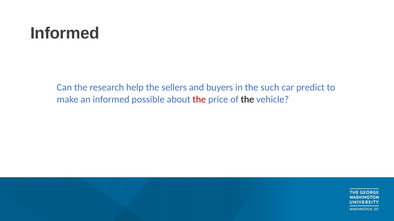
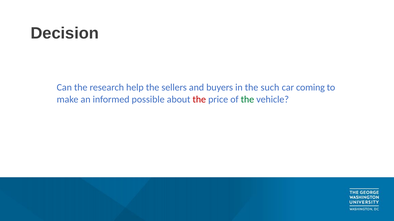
Informed at (65, 33): Informed -> Decision
predict: predict -> coming
the at (247, 100) colour: black -> green
